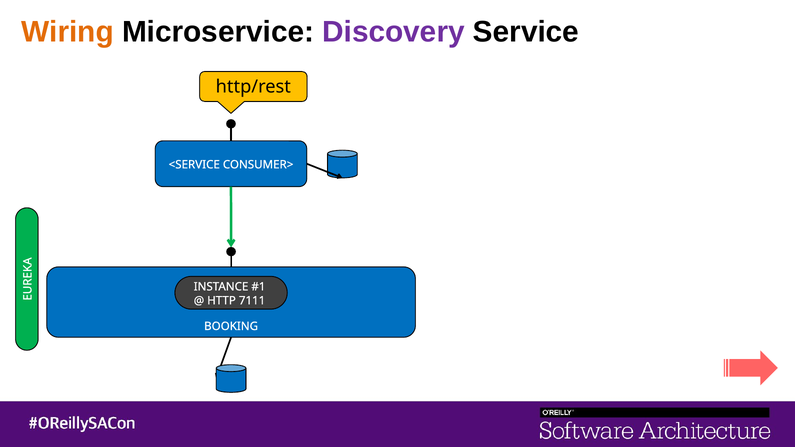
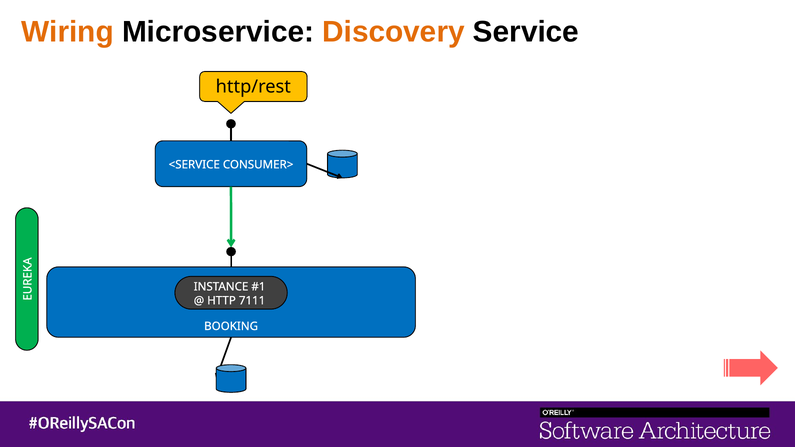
Discovery colour: purple -> orange
